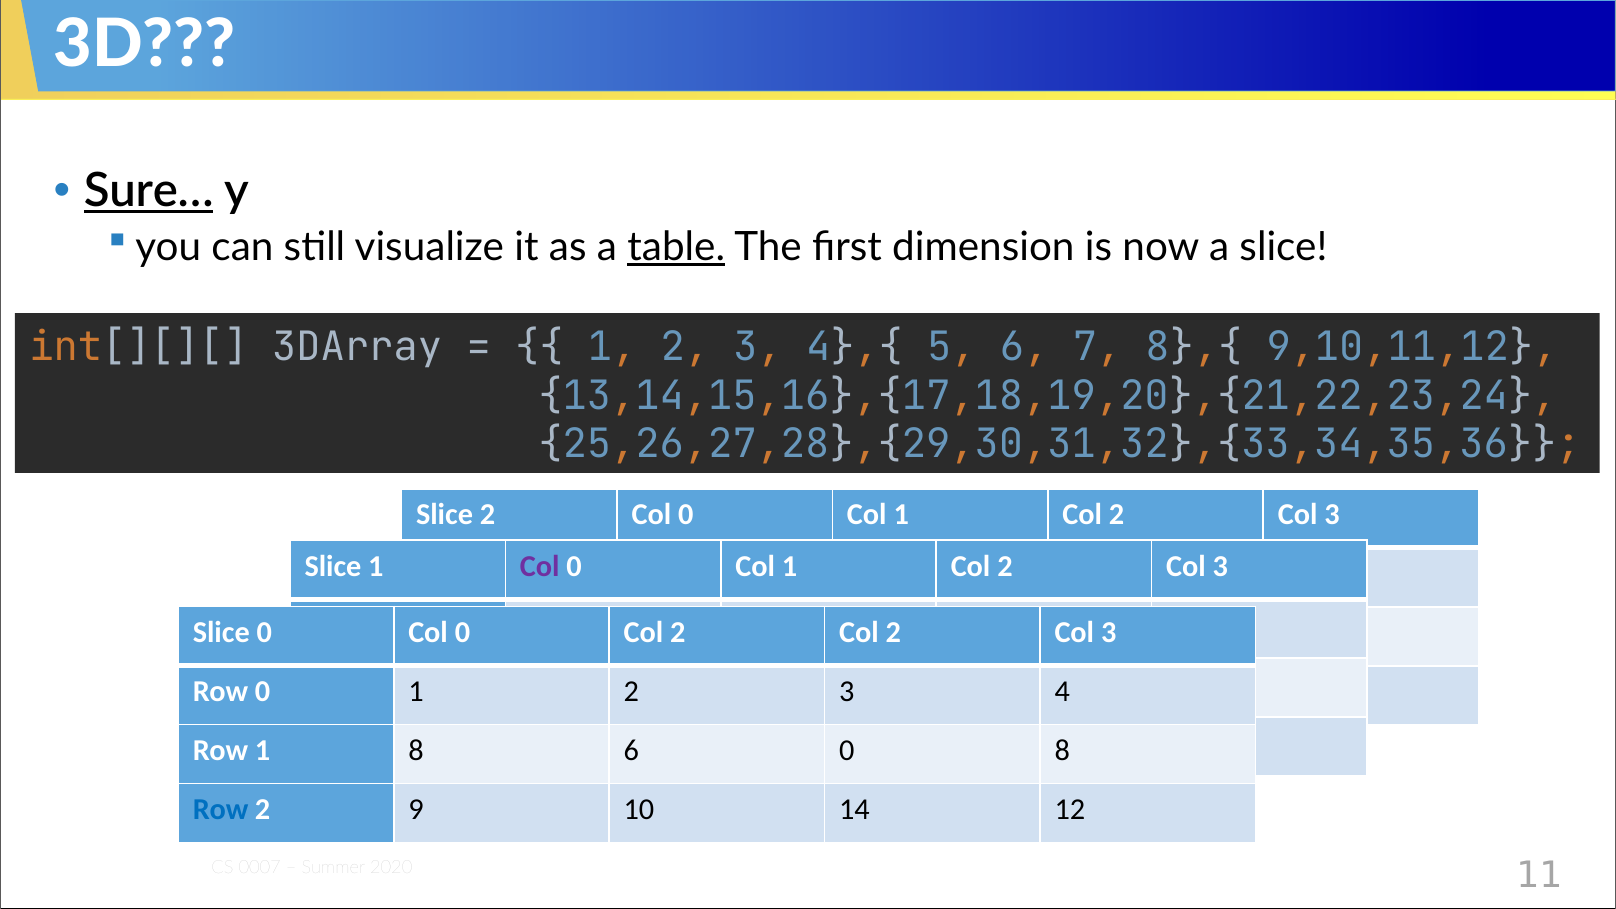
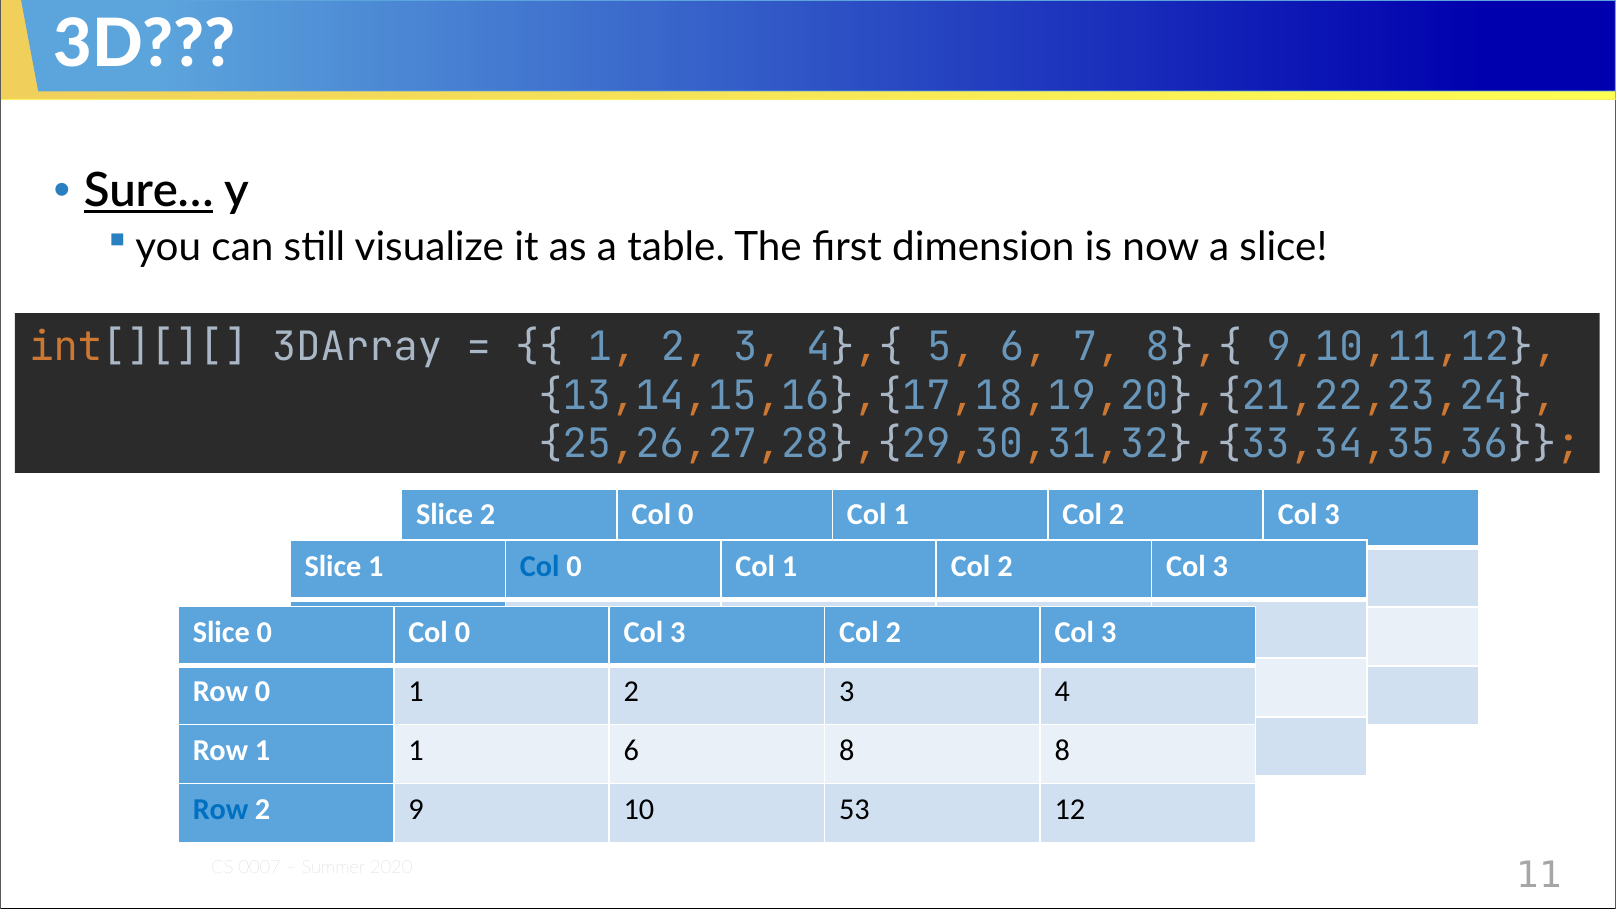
table underline: present -> none
Col at (540, 566) colour: purple -> blue
2 at (678, 633): 2 -> 3
1 8: 8 -> 1
6 0: 0 -> 8
14: 14 -> 53
